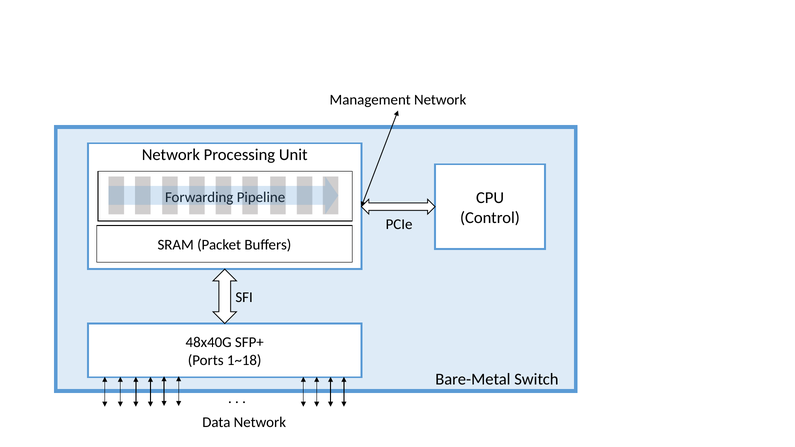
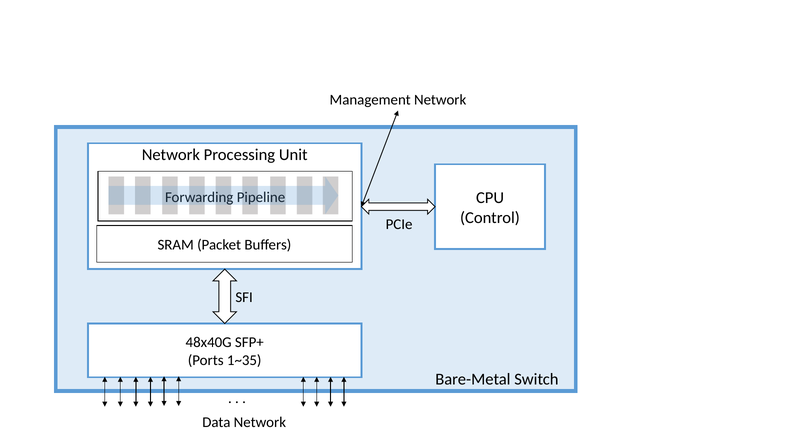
1~18: 1~18 -> 1~35
